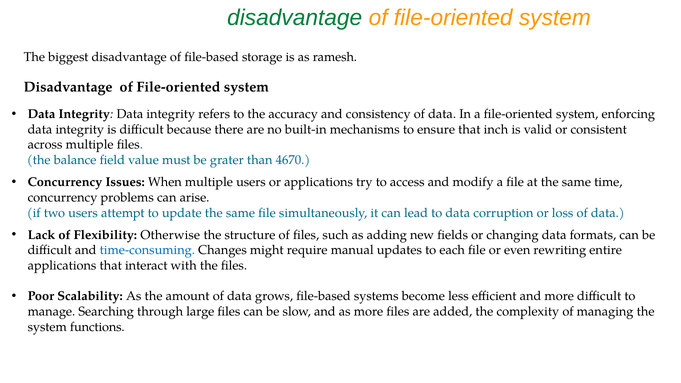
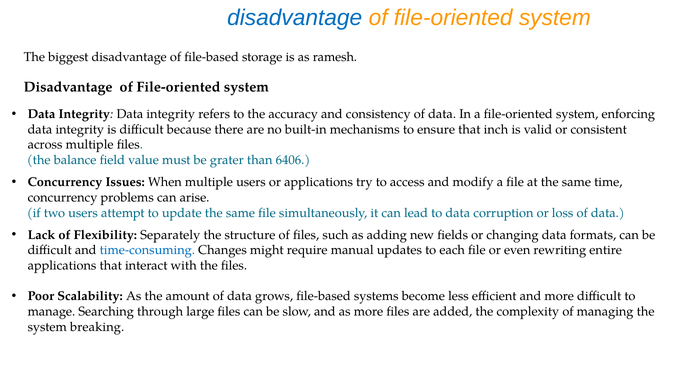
disadvantage at (295, 18) colour: green -> blue
4670: 4670 -> 6406
Otherwise: Otherwise -> Separately
functions: functions -> breaking
